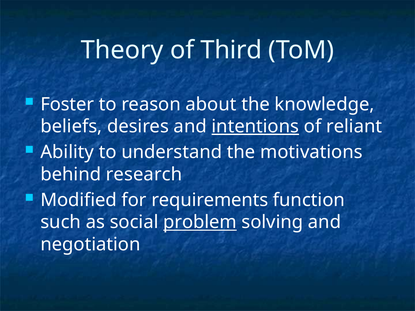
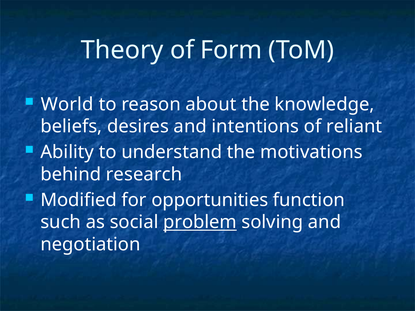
Third: Third -> Form
Foster: Foster -> World
intentions underline: present -> none
requirements: requirements -> opportunities
